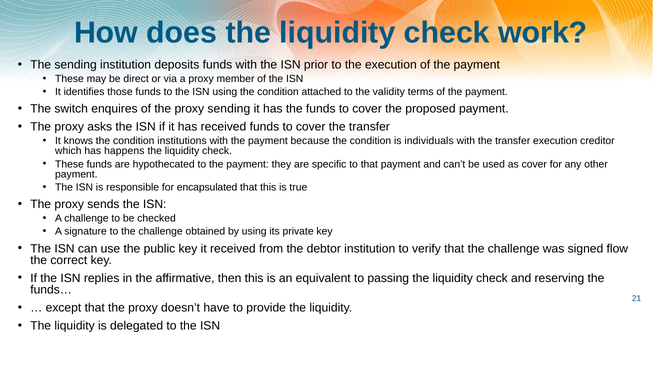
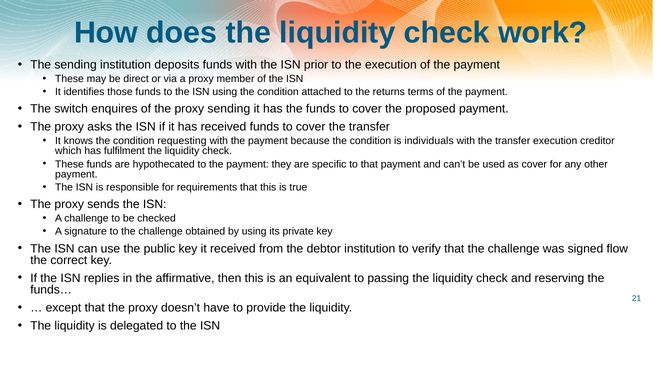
validity: validity -> returns
institutions: institutions -> requesting
happens: happens -> fulfilment
encapsulated: encapsulated -> requirements
